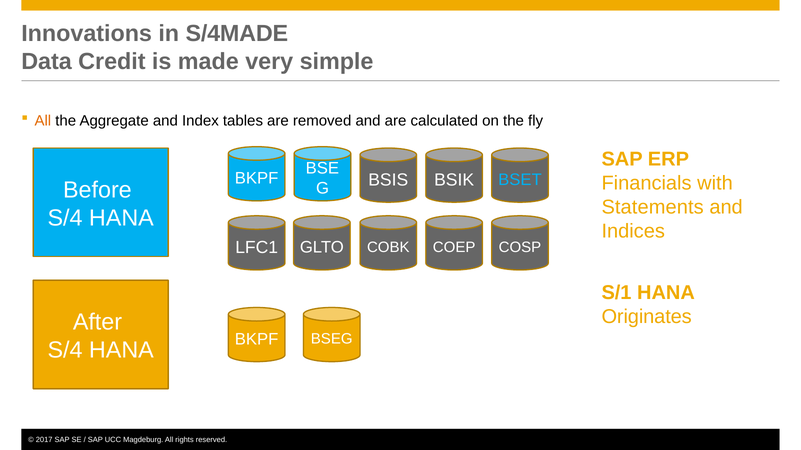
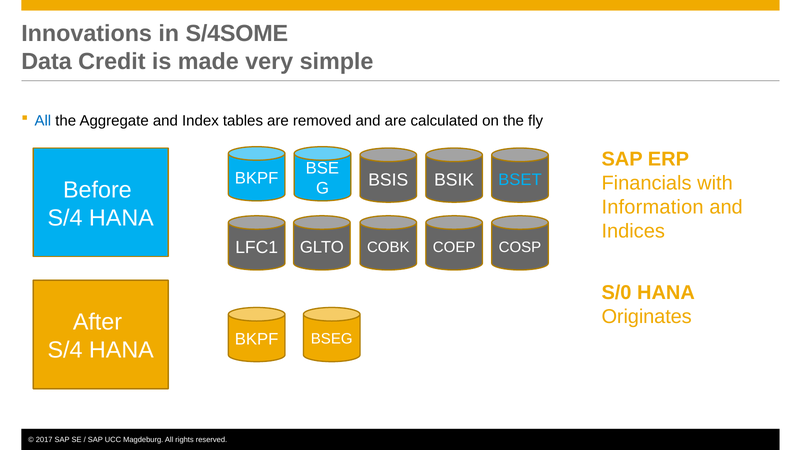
S/4MADE: S/4MADE -> S/4SOME
All at (43, 121) colour: orange -> blue
Statements: Statements -> Information
S/1: S/1 -> S/0
